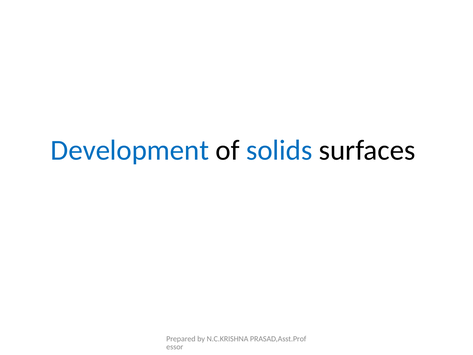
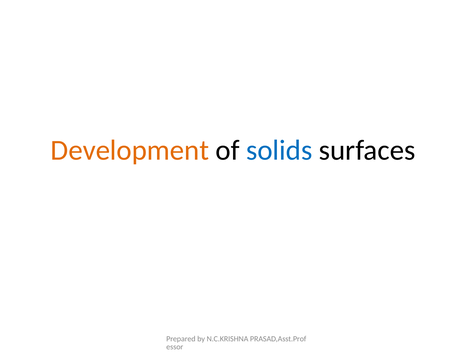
Development colour: blue -> orange
